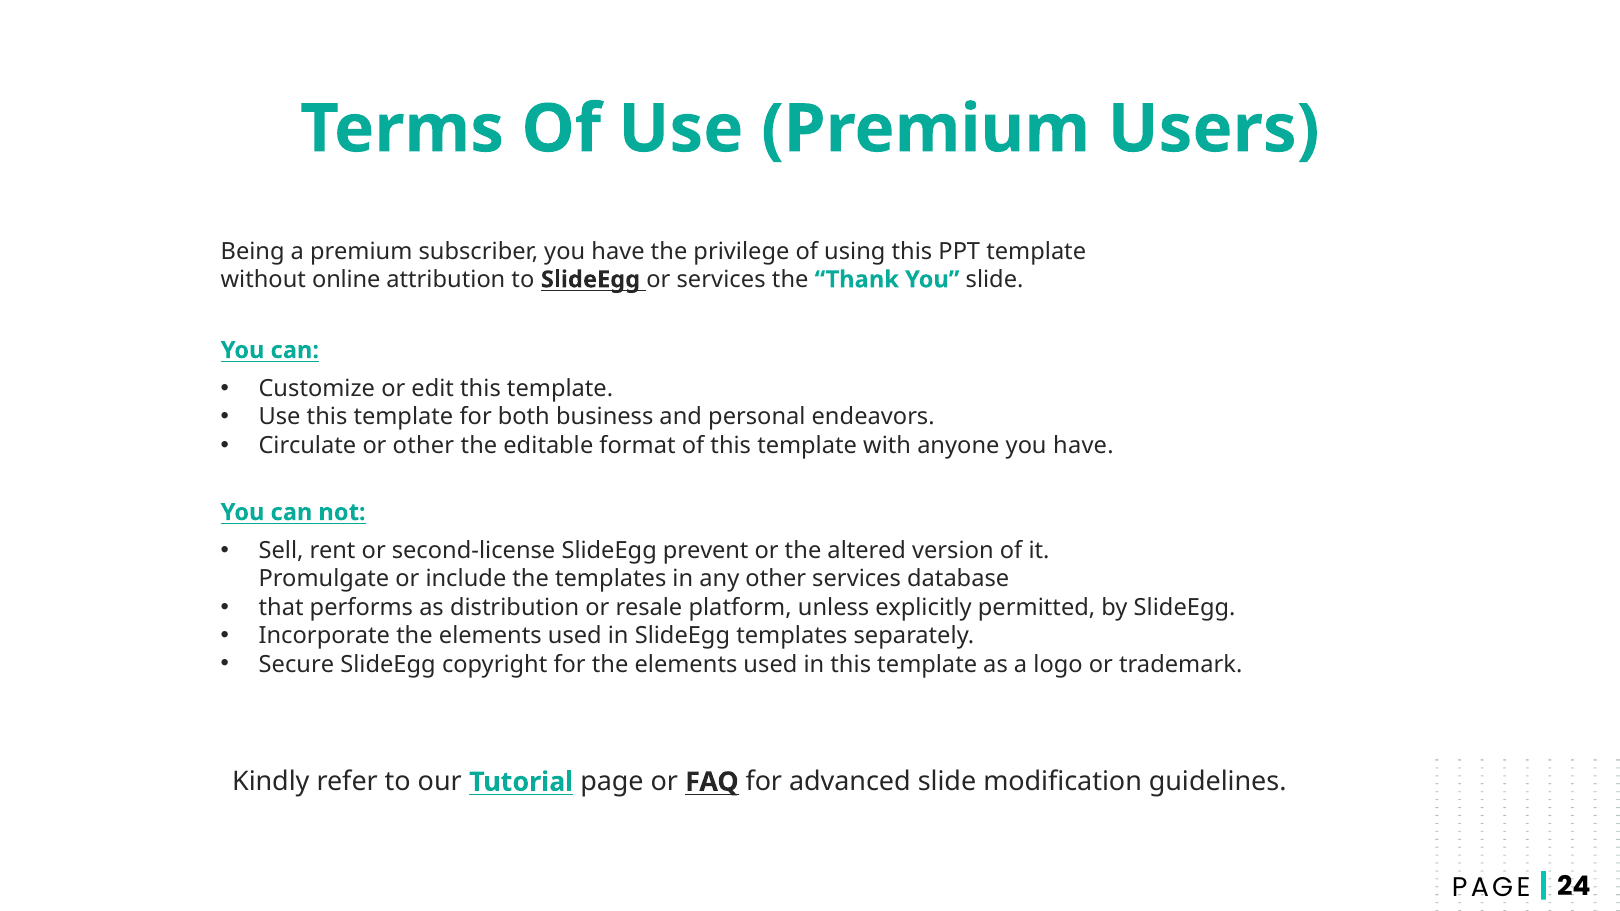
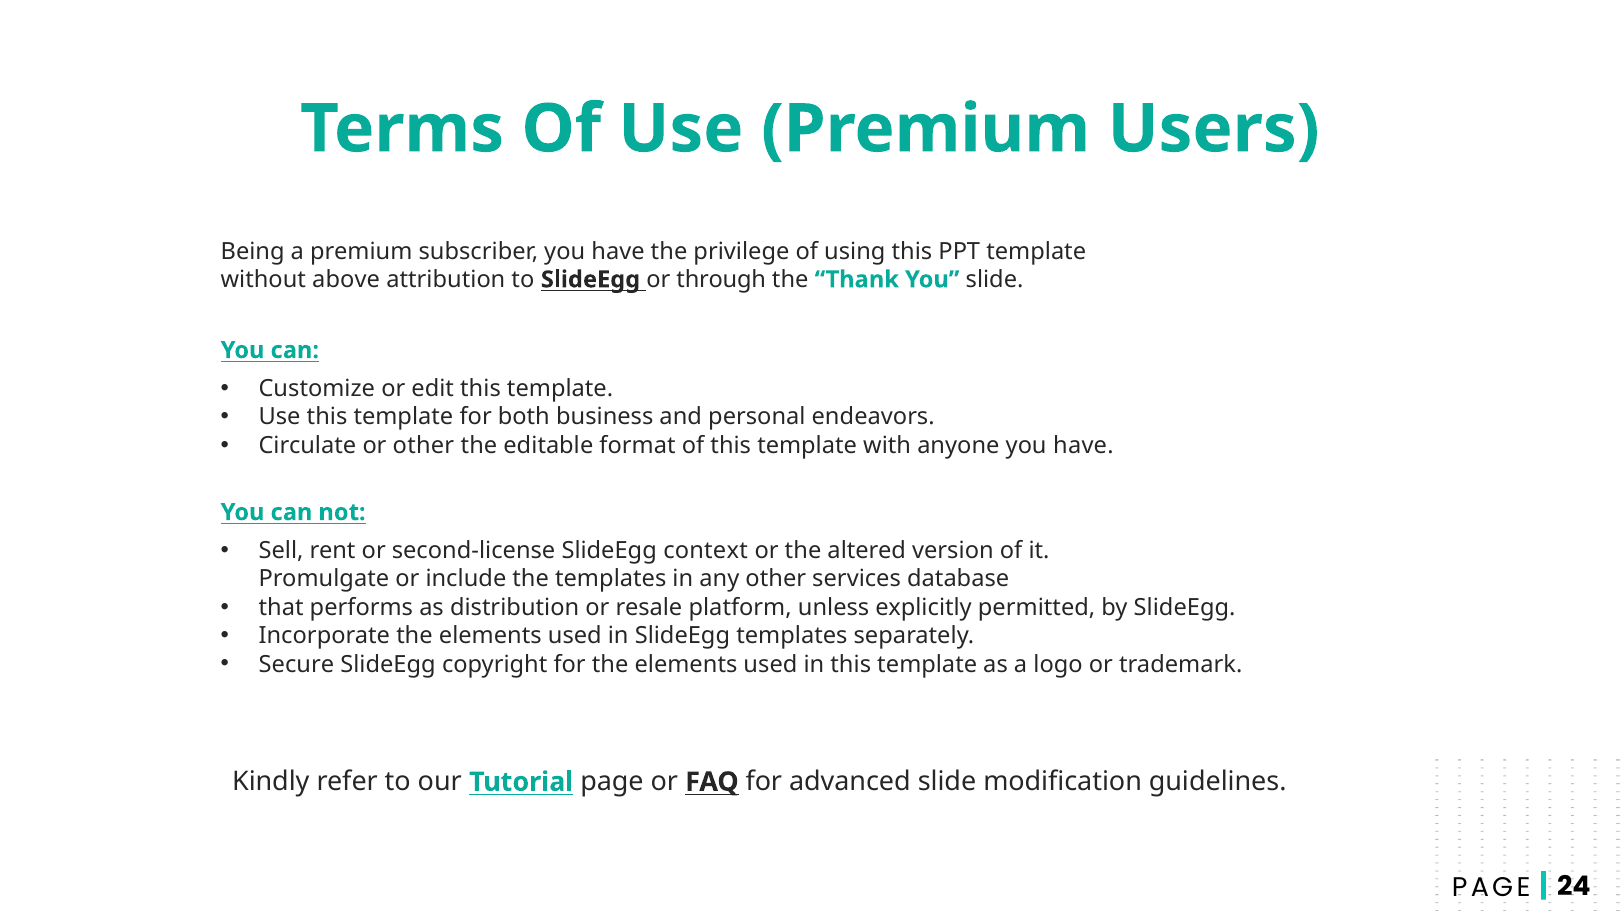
online: online -> above
or services: services -> through
prevent: prevent -> context
